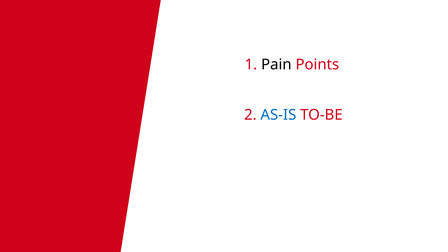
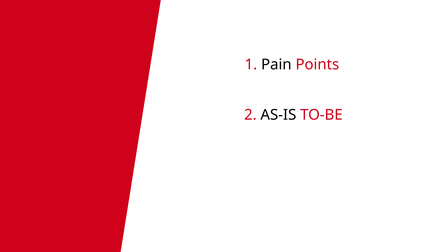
AS-IS colour: blue -> black
